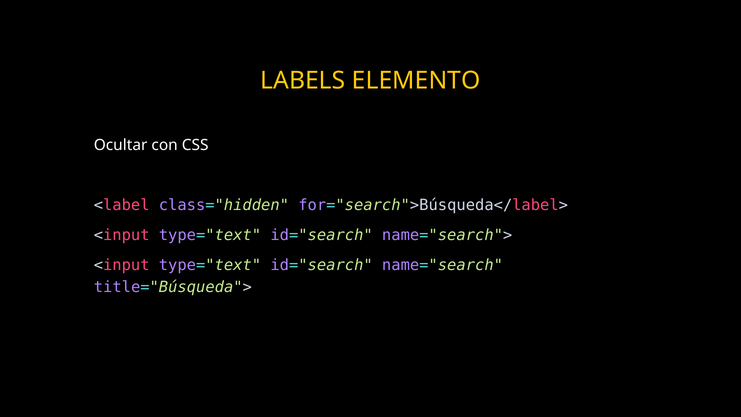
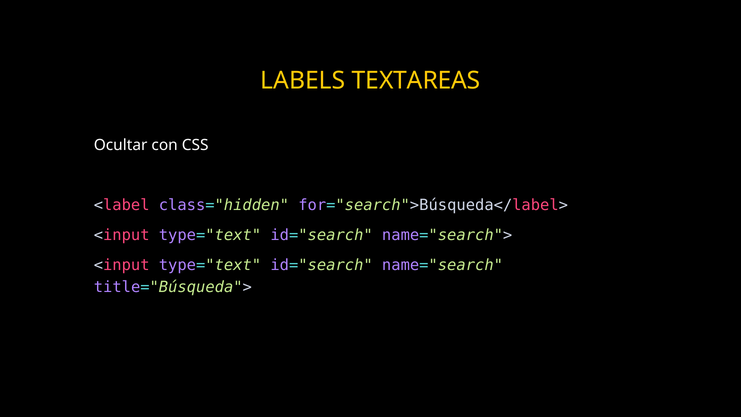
ELEMENTO: ELEMENTO -> TEXTAREAS
